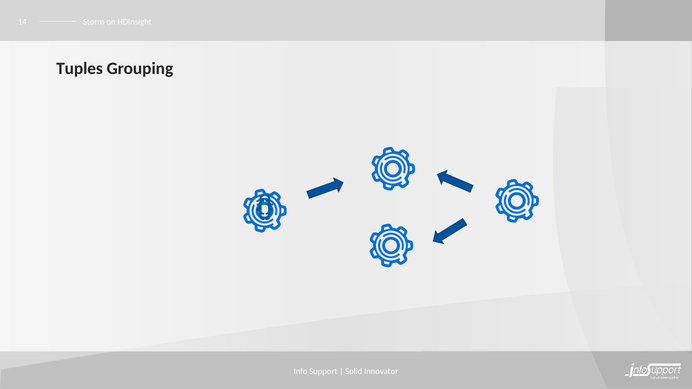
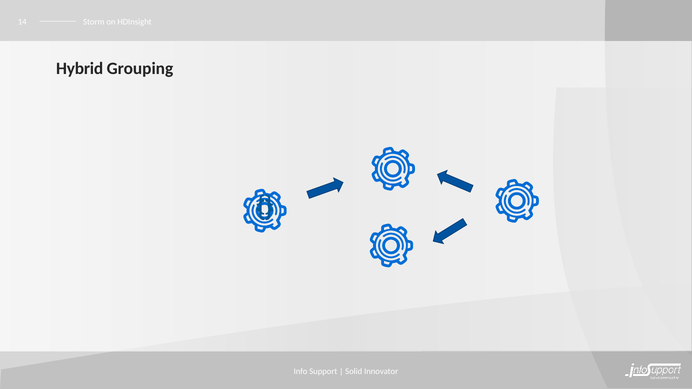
Tuples: Tuples -> Hybrid
